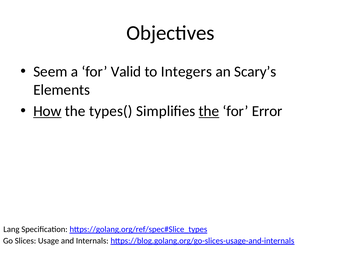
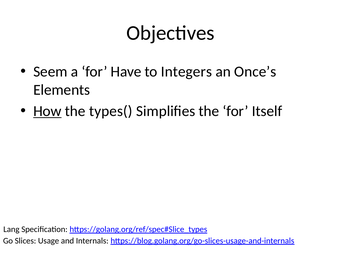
Valid: Valid -> Have
Scary’s: Scary’s -> Once’s
the at (209, 111) underline: present -> none
Error: Error -> Itself
